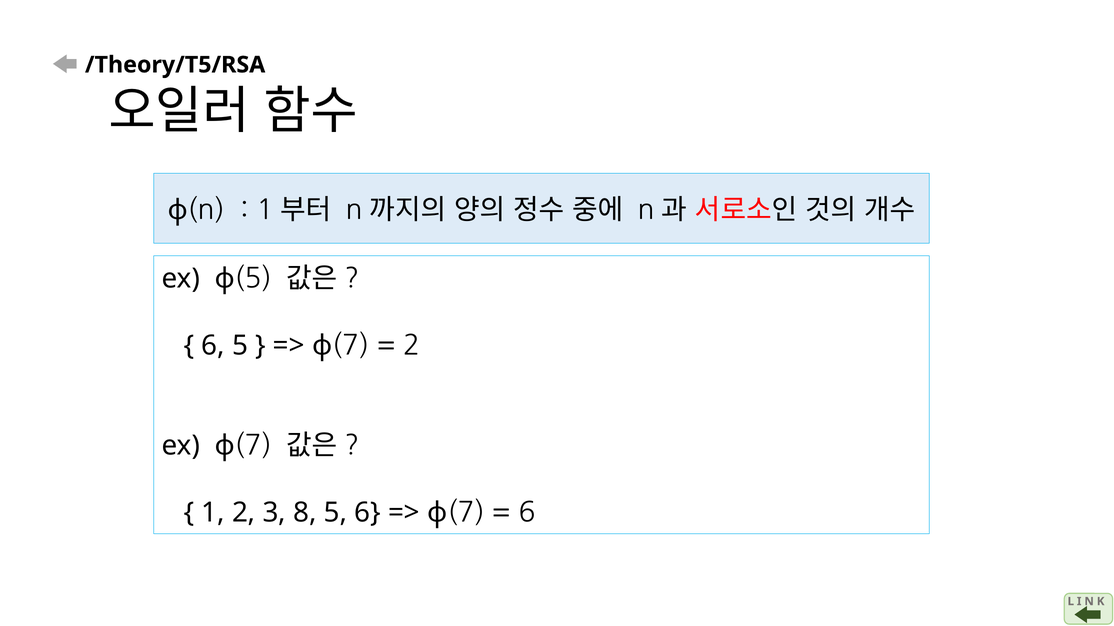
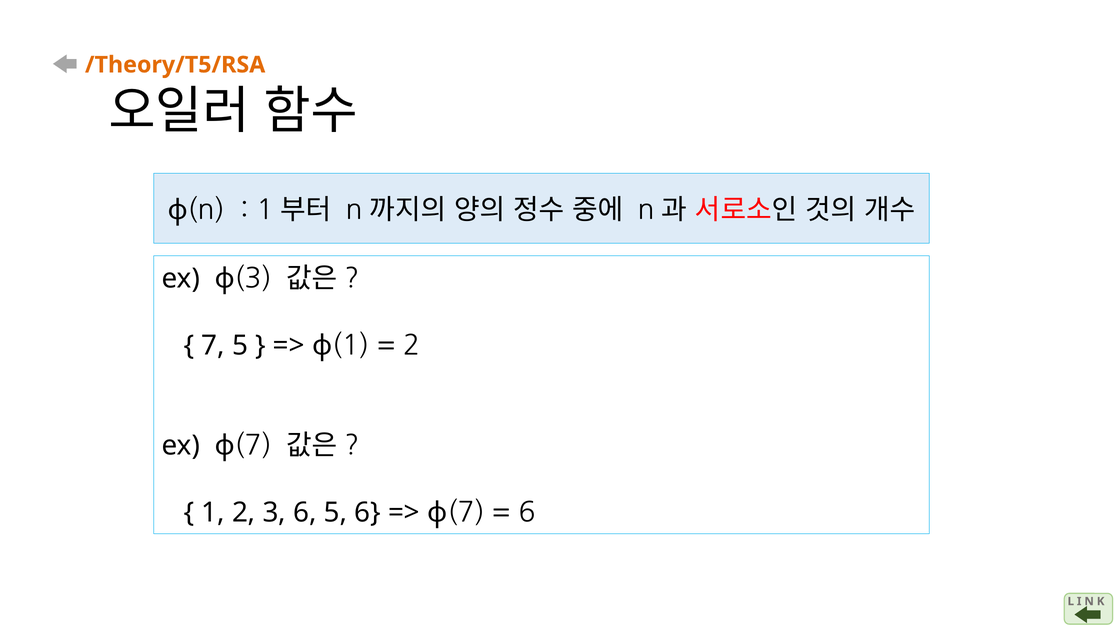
/Theory/T5/RSA colour: black -> orange
ex 5: 5 -> 3
6 at (213, 346): 6 -> 7
7 at (351, 346): 7 -> 1
3 8: 8 -> 6
